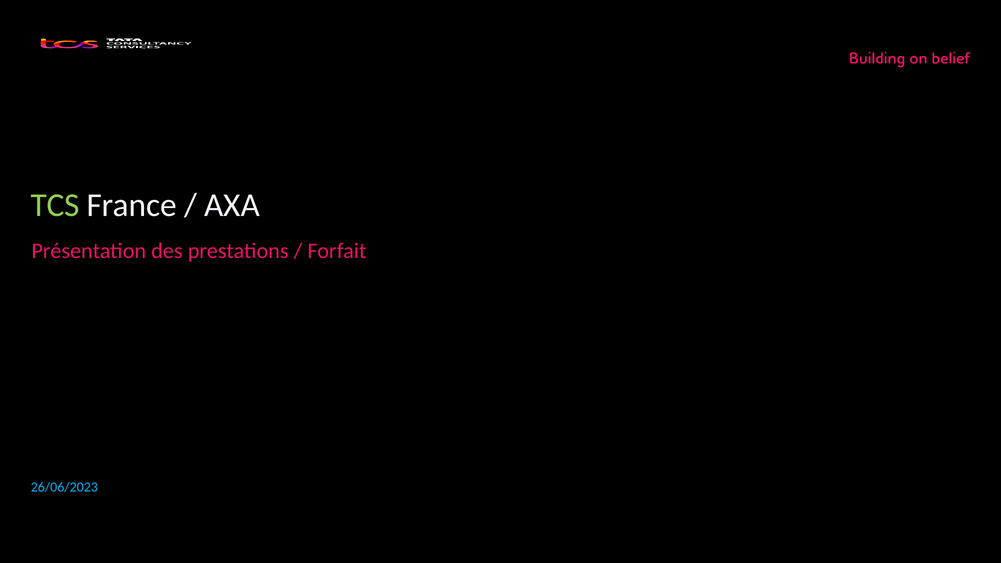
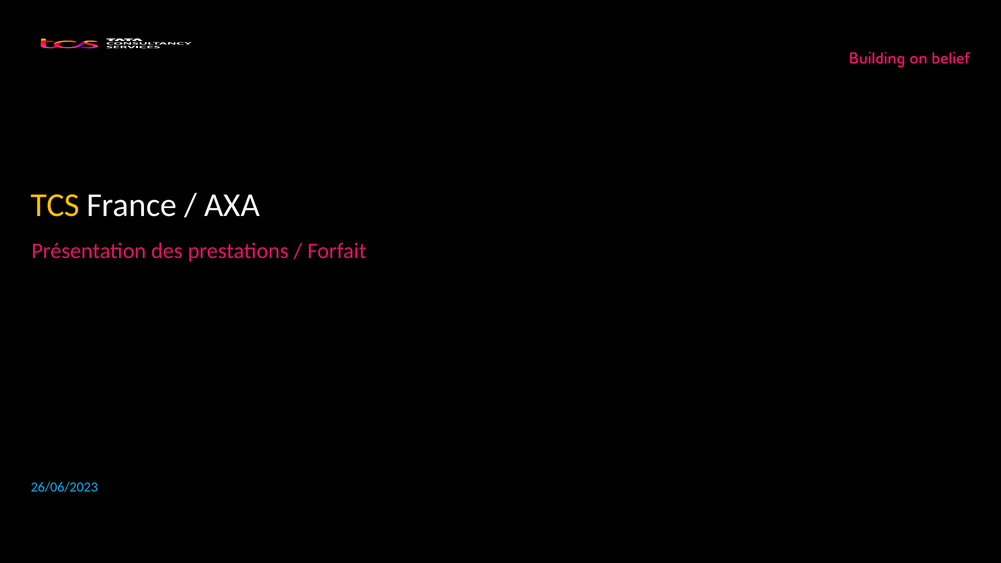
TCS colour: light green -> yellow
